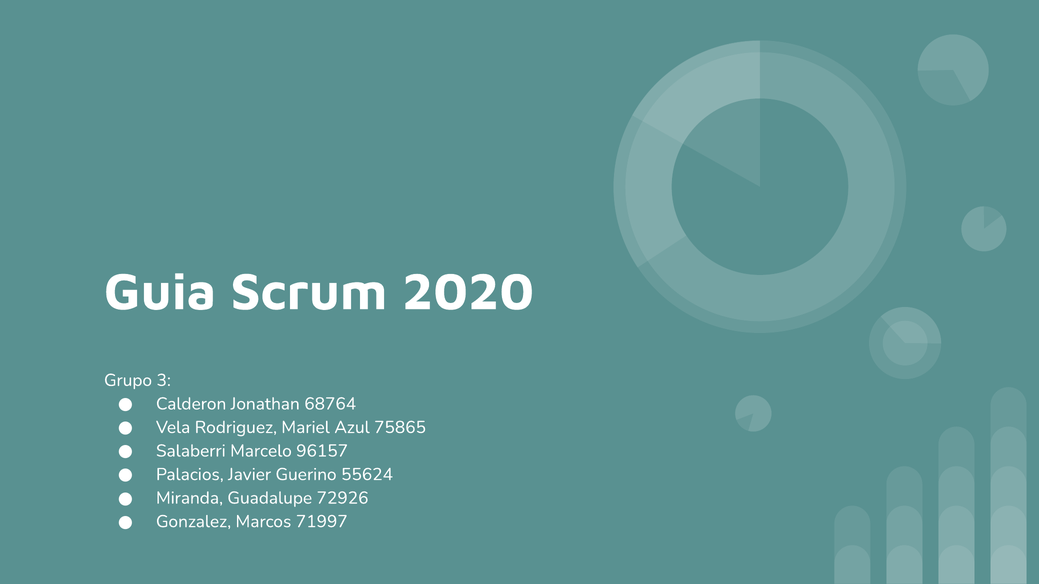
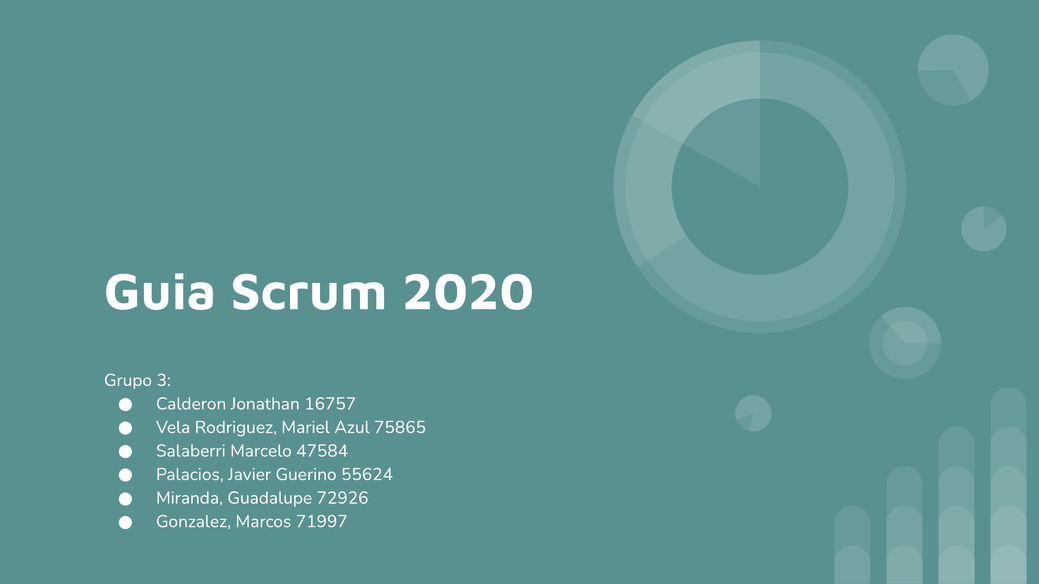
68764: 68764 -> 16757
96157: 96157 -> 47584
